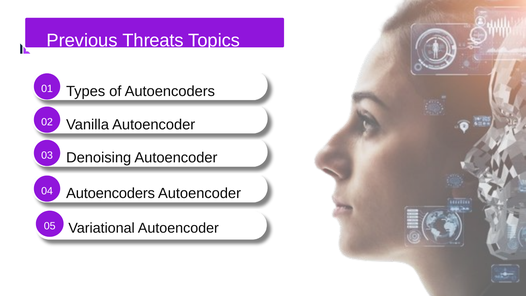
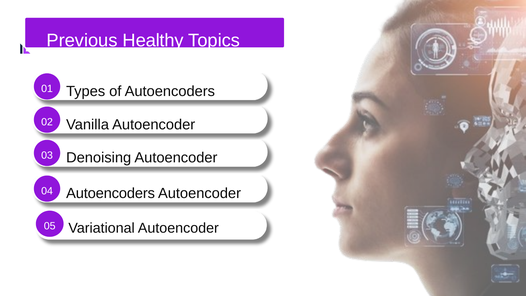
Threats: Threats -> Healthy
